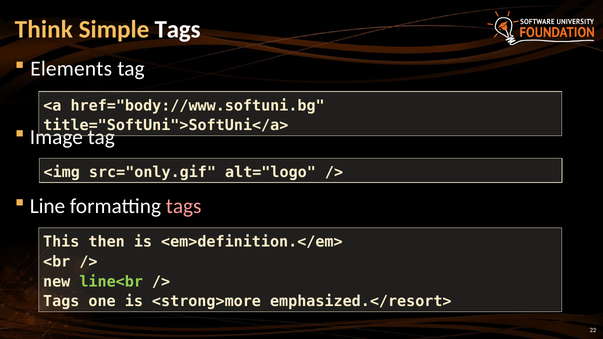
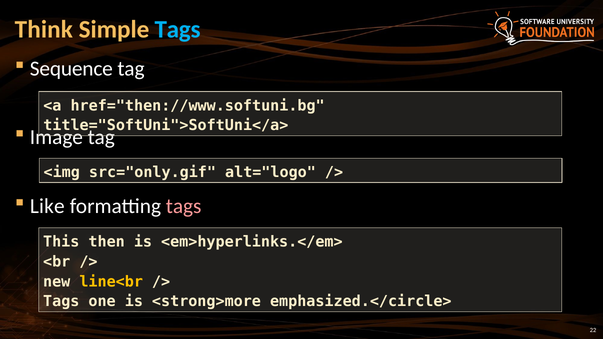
Tags at (178, 29) colour: white -> light blue
Elements: Elements -> Sequence
href="body://www.softuni.bg: href="body://www.softuni.bg -> href="then://www.softuni.bg
Line: Line -> Like
<em>definition.</em>: <em>definition.</em> -> <em>hyperlinks.</em>
line<br colour: light green -> yellow
emphasized.</resort>: emphasized.</resort> -> emphasized.</circle>
